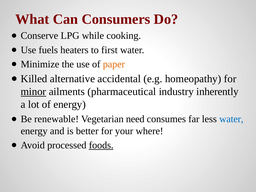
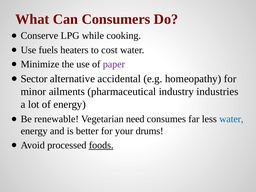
first: first -> cost
paper colour: orange -> purple
Killed: Killed -> Sector
minor underline: present -> none
inherently: inherently -> industries
where: where -> drums
